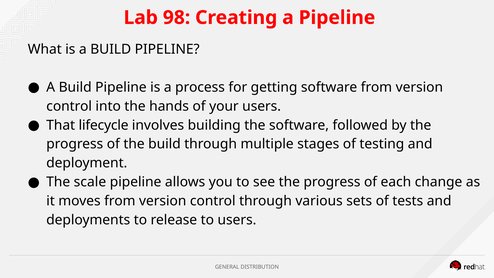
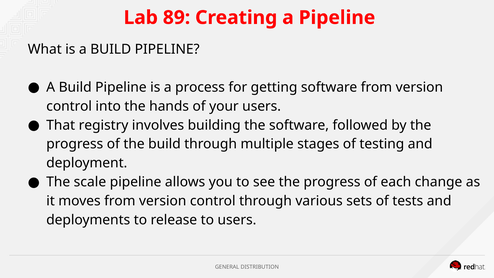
98: 98 -> 89
lifecycle: lifecycle -> registry
